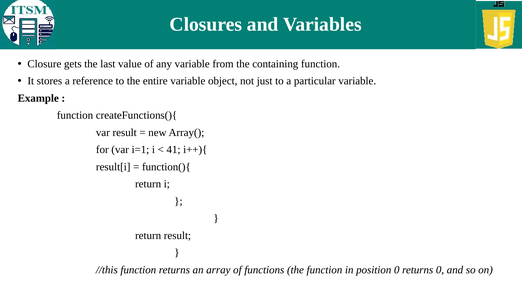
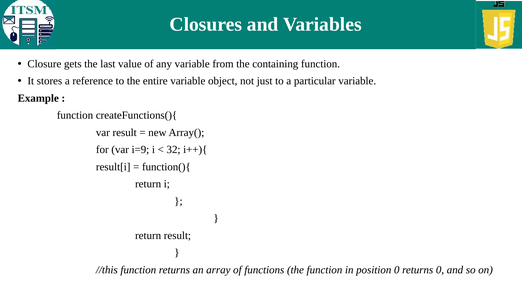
i=1: i=1 -> i=9
41: 41 -> 32
